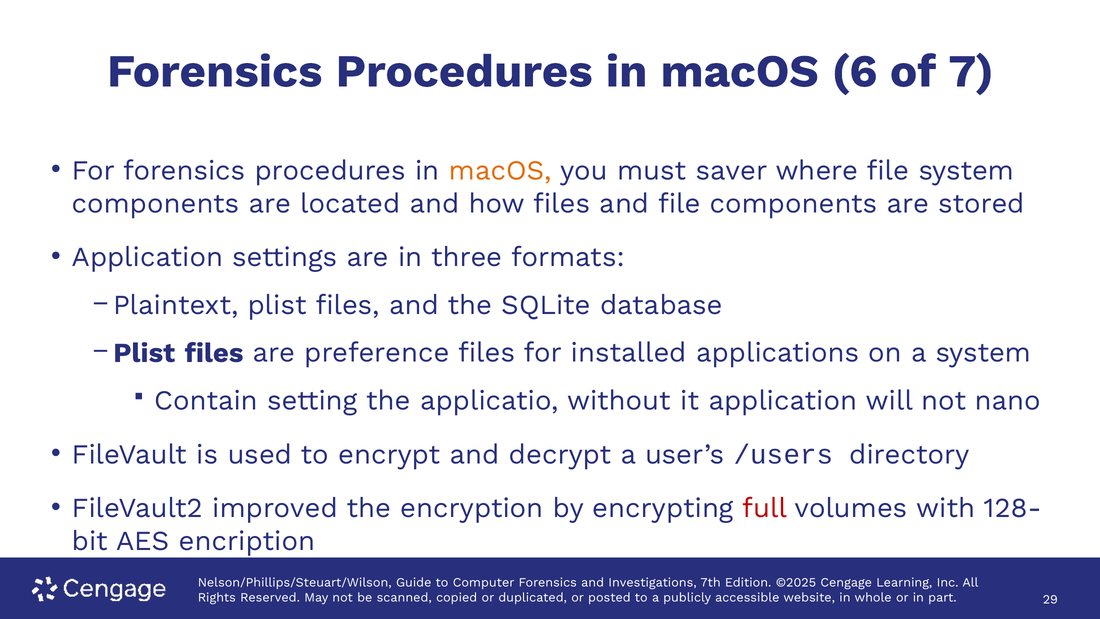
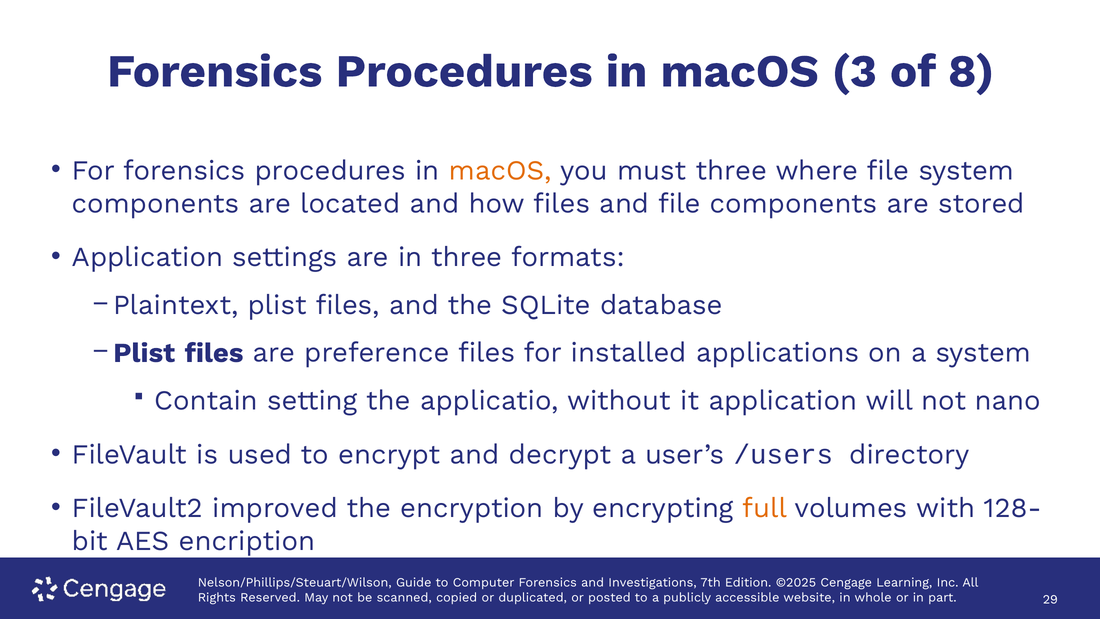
6: 6 -> 3
7: 7 -> 8
must saver: saver -> three
full colour: red -> orange
